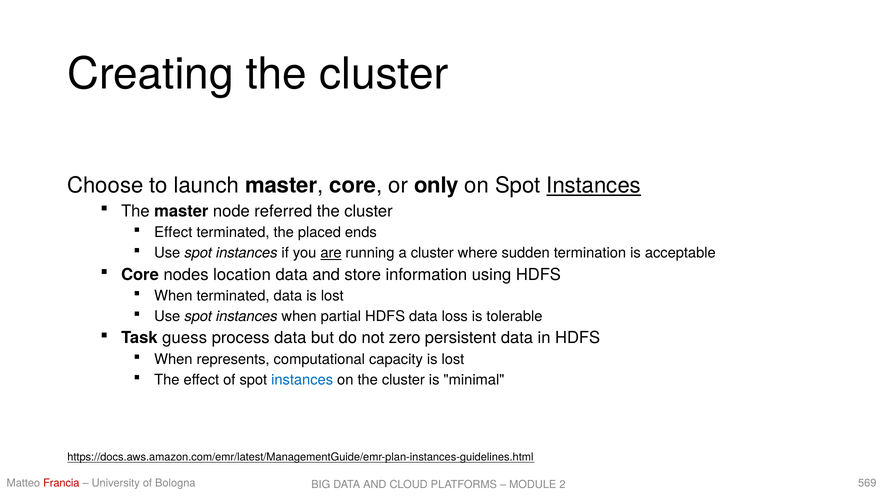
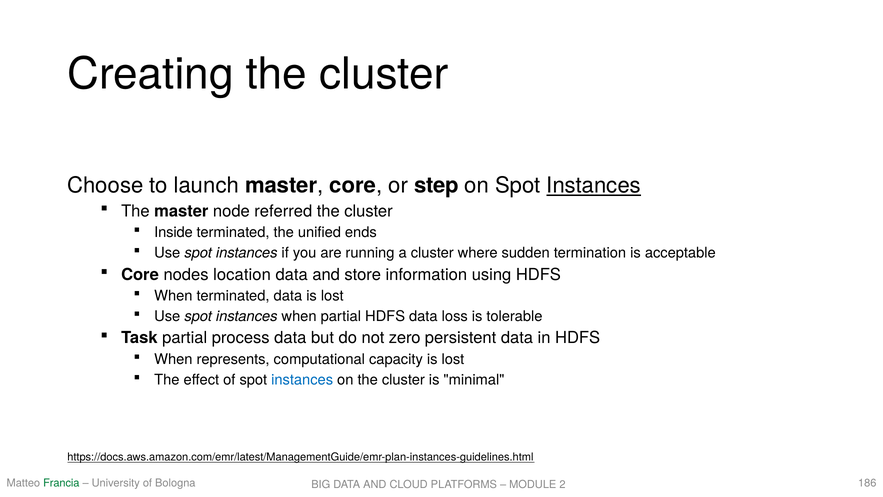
only: only -> step
Effect at (173, 232): Effect -> Inside
placed: placed -> unified
are underline: present -> none
Task guess: guess -> partial
Francia colour: red -> green
569: 569 -> 186
